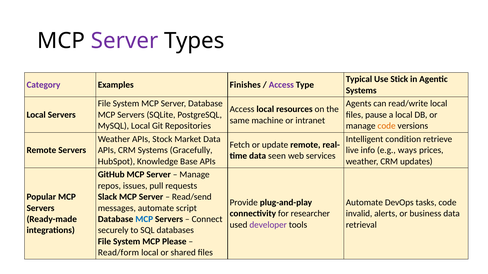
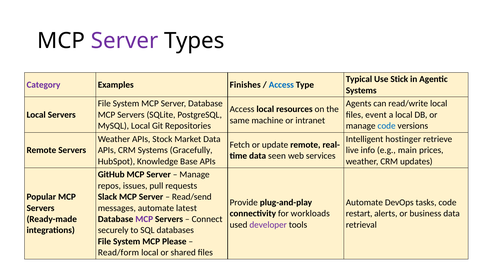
Access at (281, 85) colour: purple -> blue
pause: pause -> event
code at (387, 126) colour: orange -> blue
condition: condition -> hostinger
ways: ways -> main
script: script -> latest
researcher: researcher -> workloads
invalid: invalid -> restart
MCP at (144, 220) colour: blue -> purple
